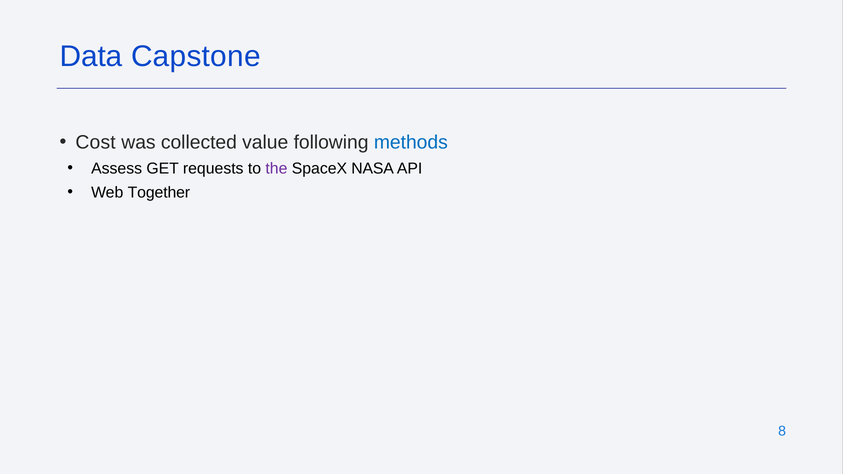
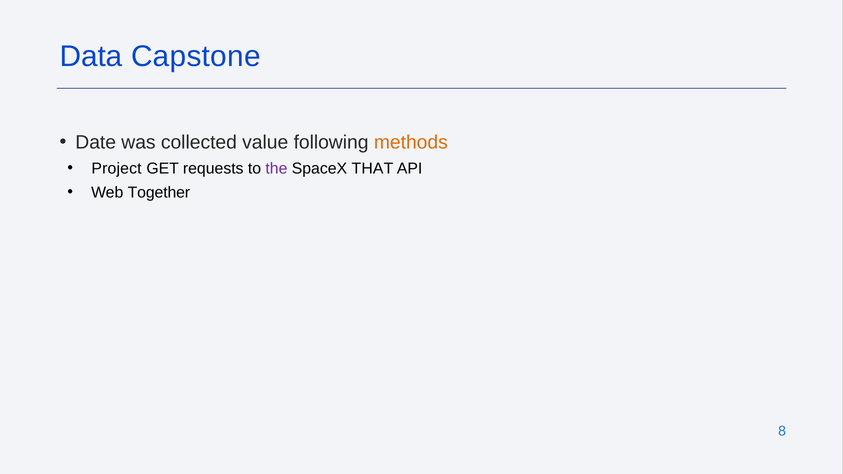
Cost: Cost -> Date
methods colour: blue -> orange
Assess: Assess -> Project
NASA: NASA -> THAT
